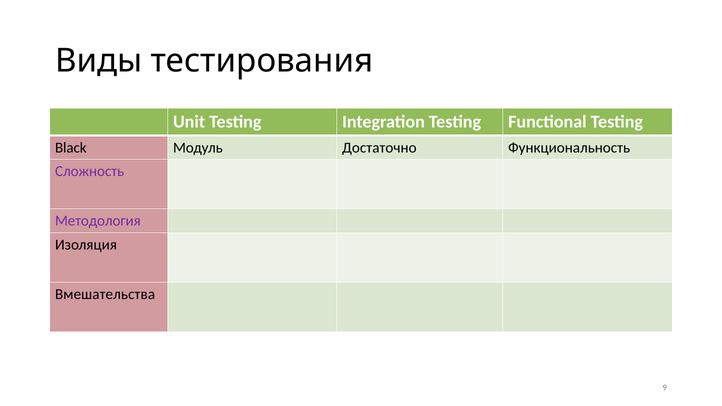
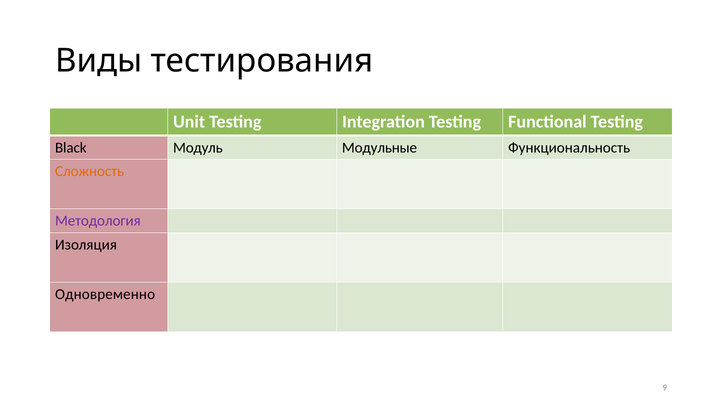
Достаточно: Достаточно -> Модульные
Сложность colour: purple -> orange
Вмешательства: Вмешательства -> Одновременно
